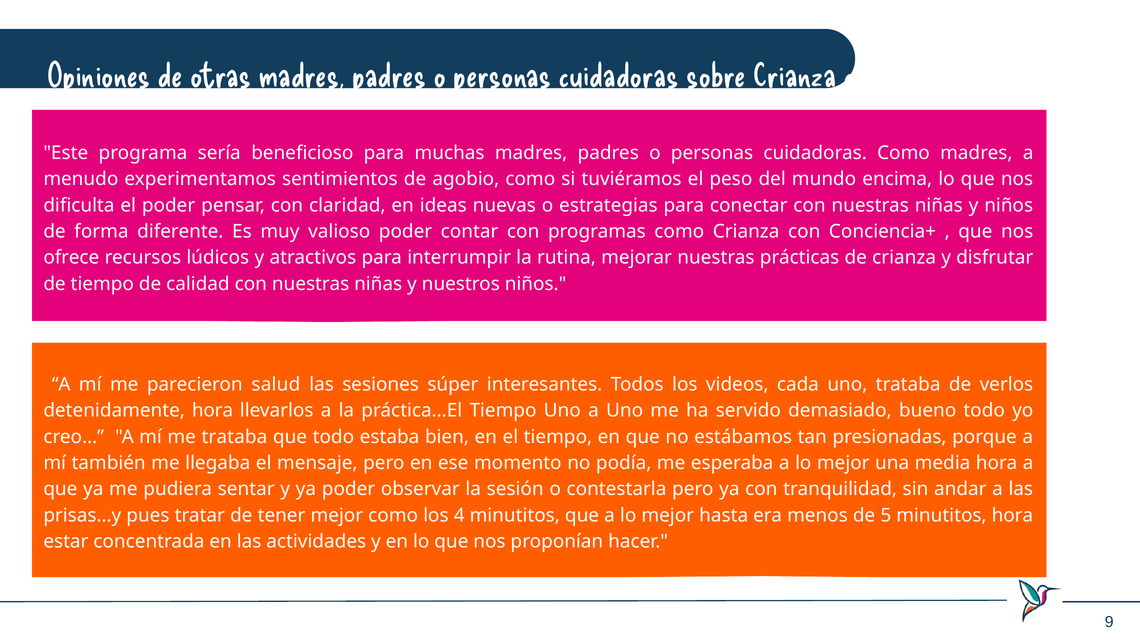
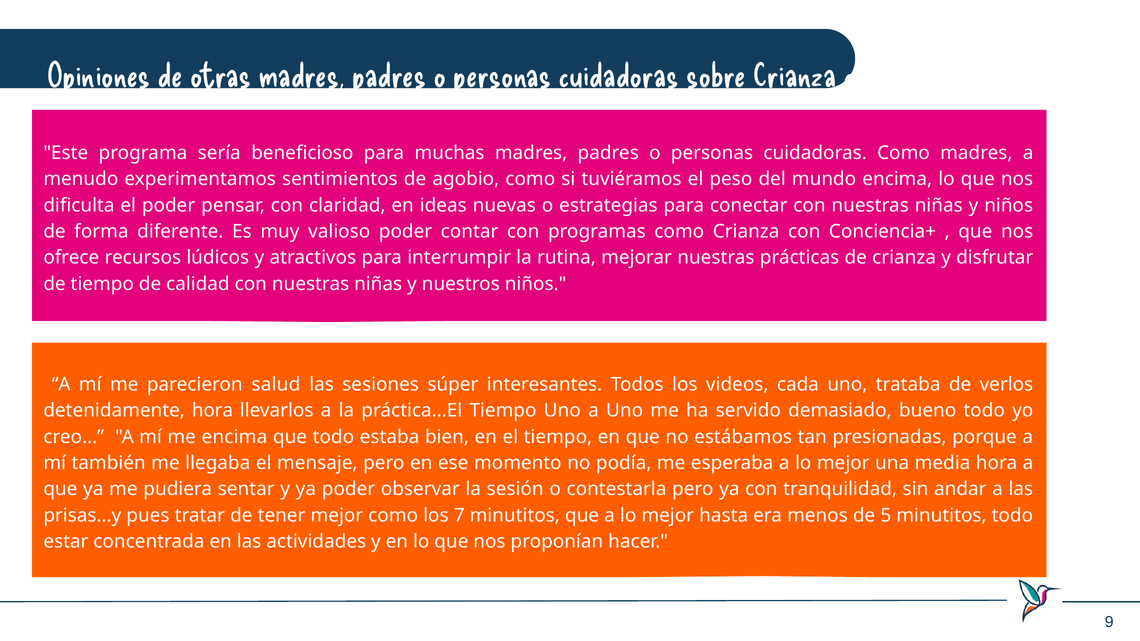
me trataba: trataba -> encima
4: 4 -> 7
minutitos hora: hora -> todo
